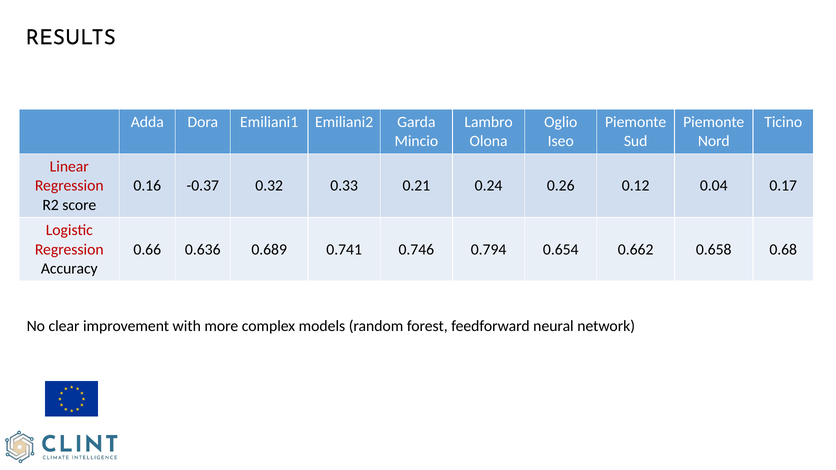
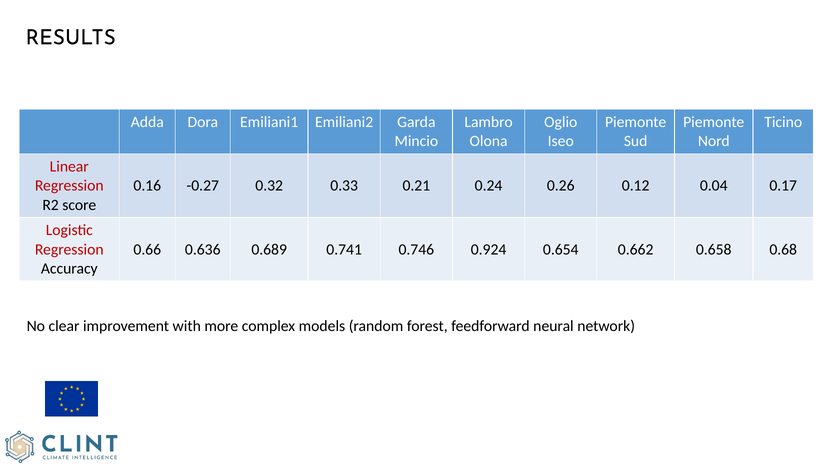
-0.37: -0.37 -> -0.27
0.794: 0.794 -> 0.924
